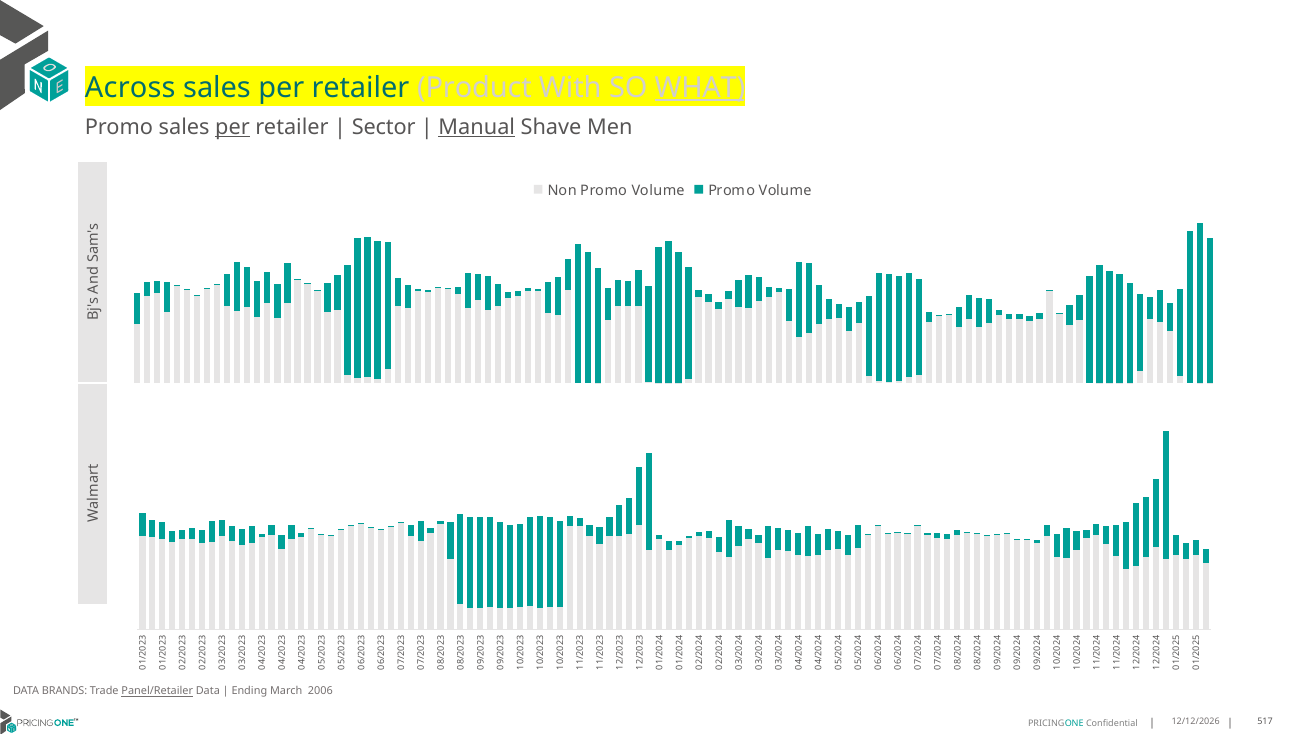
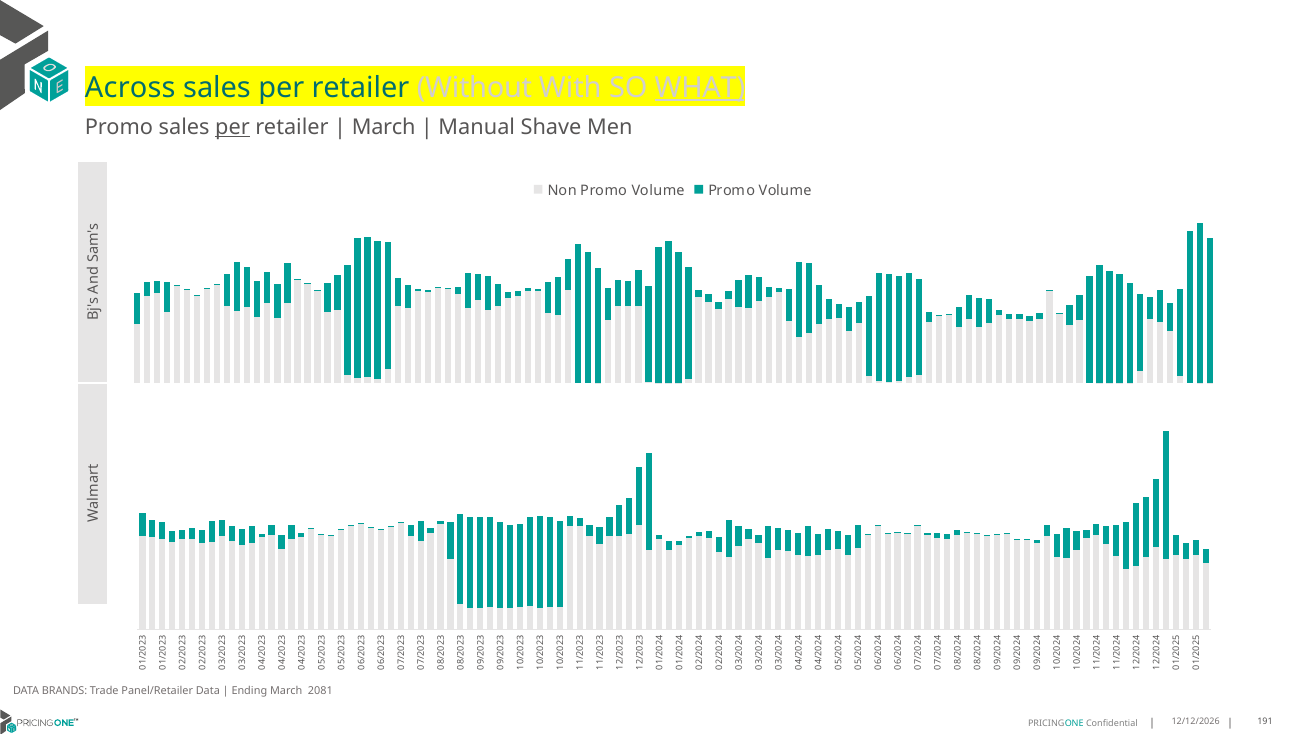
Product: Product -> Without
Sector at (384, 127): Sector -> March
Manual underline: present -> none
Panel/Retailer underline: present -> none
2006: 2006 -> 2081
517: 517 -> 191
